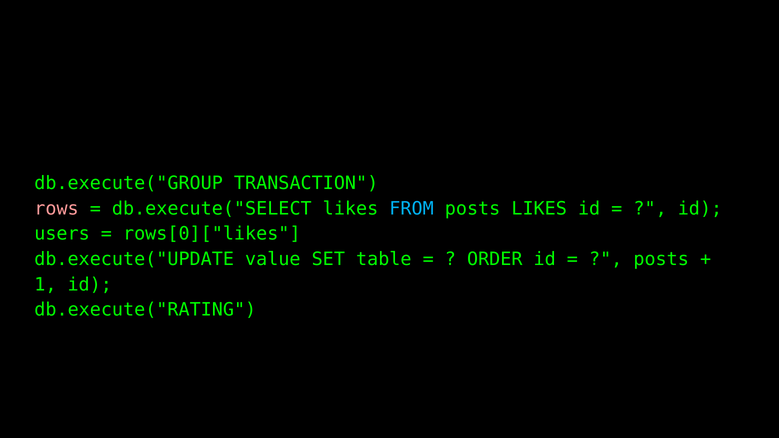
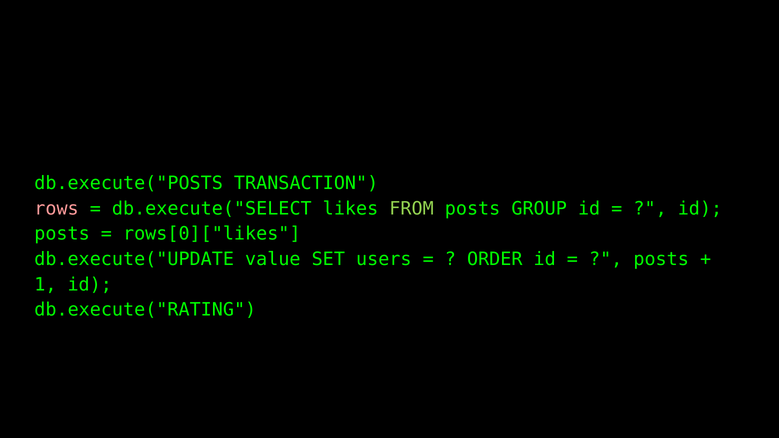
db.execute("GROUP: db.execute("GROUP -> db.execute("POSTS
FROM colour: light blue -> light green
posts LIKES: LIKES -> GROUP
users at (62, 234): users -> posts
table: table -> users
